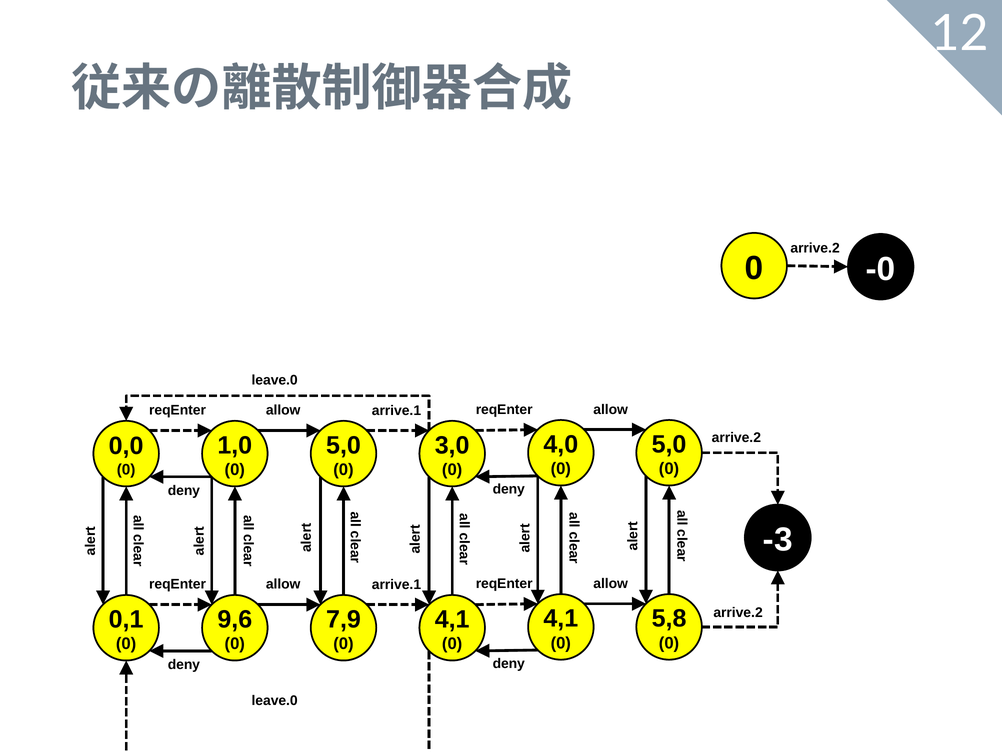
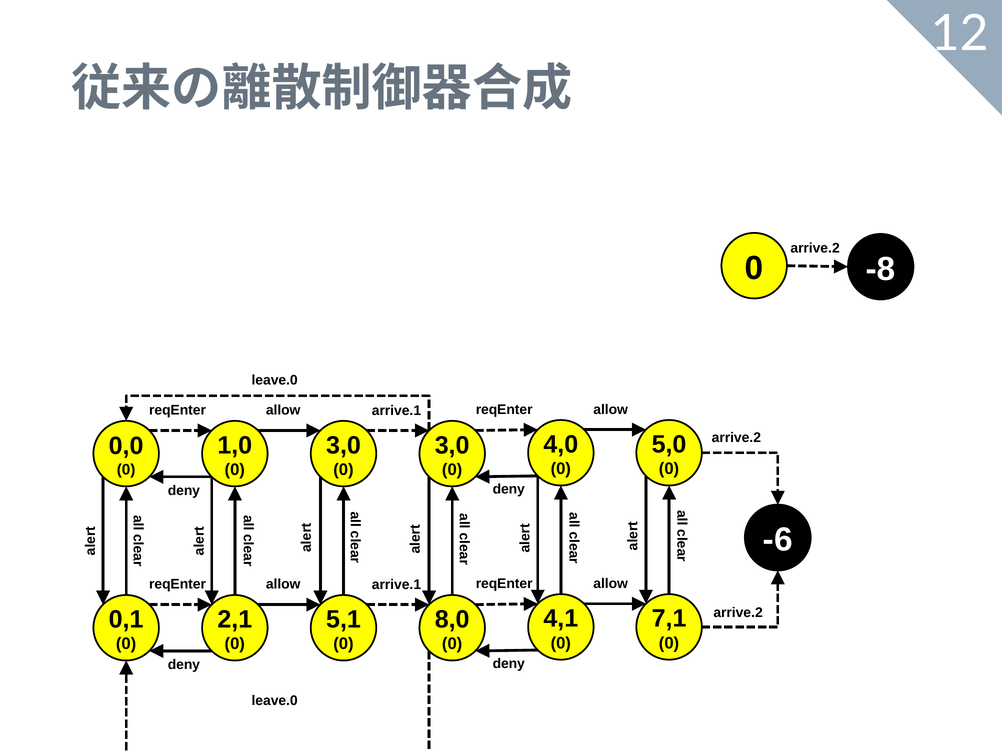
-0: -0 -> -8
5,0 at (343, 445): 5,0 -> 3,0
-3: -3 -> -6
5,8: 5,8 -> 7,1
9,6: 9,6 -> 2,1
7,9: 7,9 -> 5,1
4,1 at (452, 619): 4,1 -> 8,0
